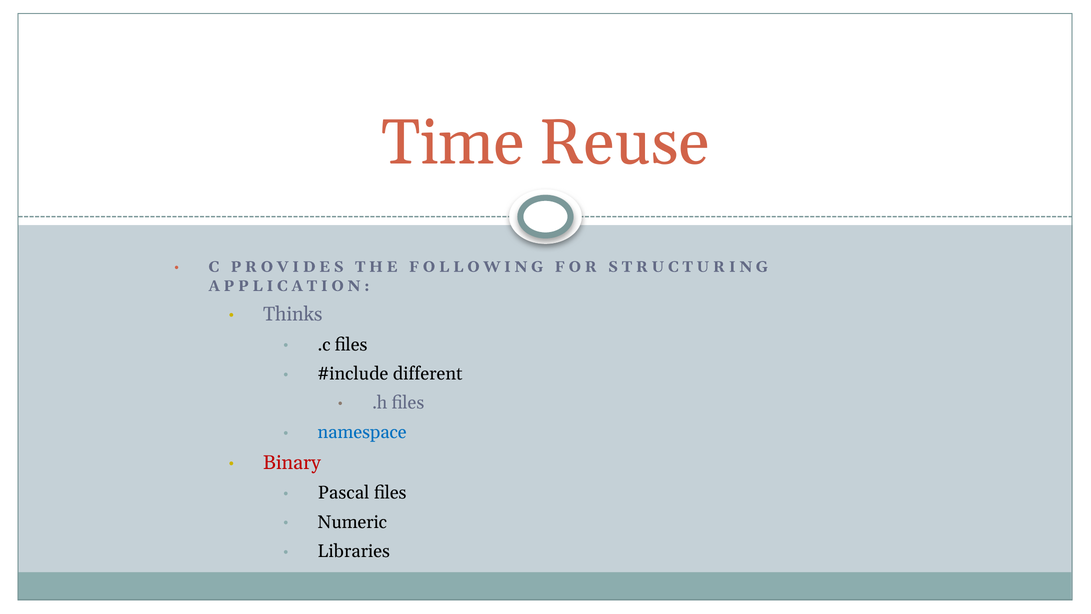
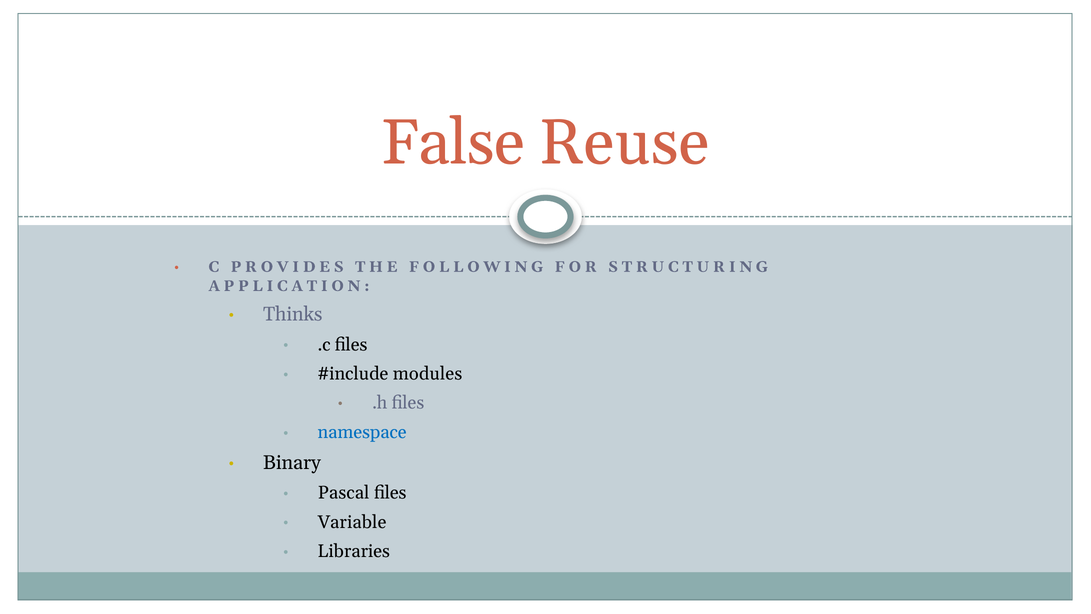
Time: Time -> False
different: different -> modules
Binary colour: red -> black
Numeric: Numeric -> Variable
